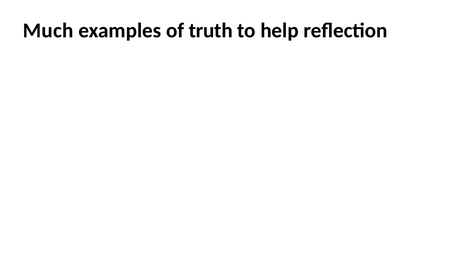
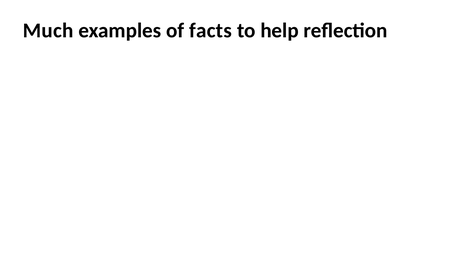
truth: truth -> facts
